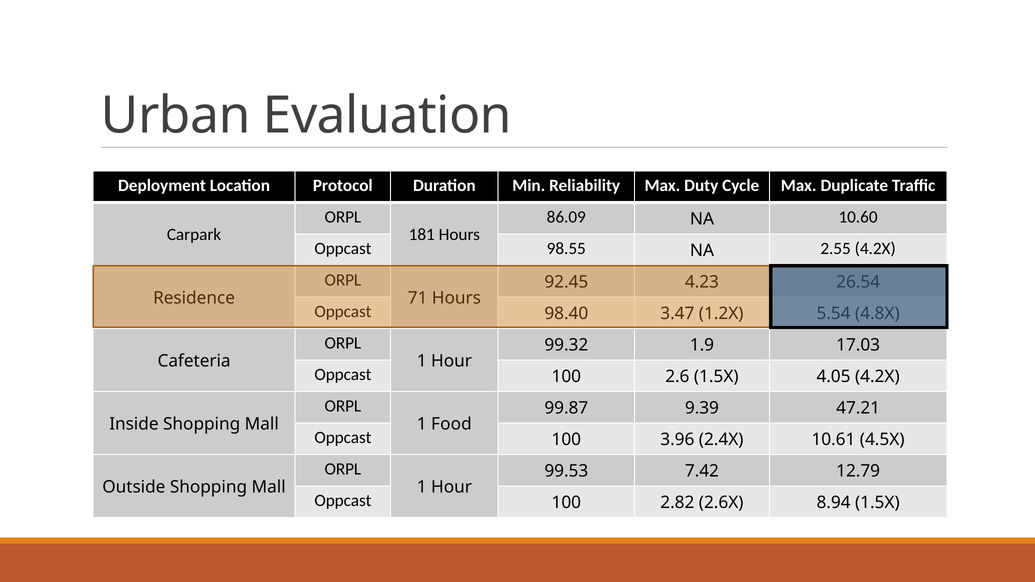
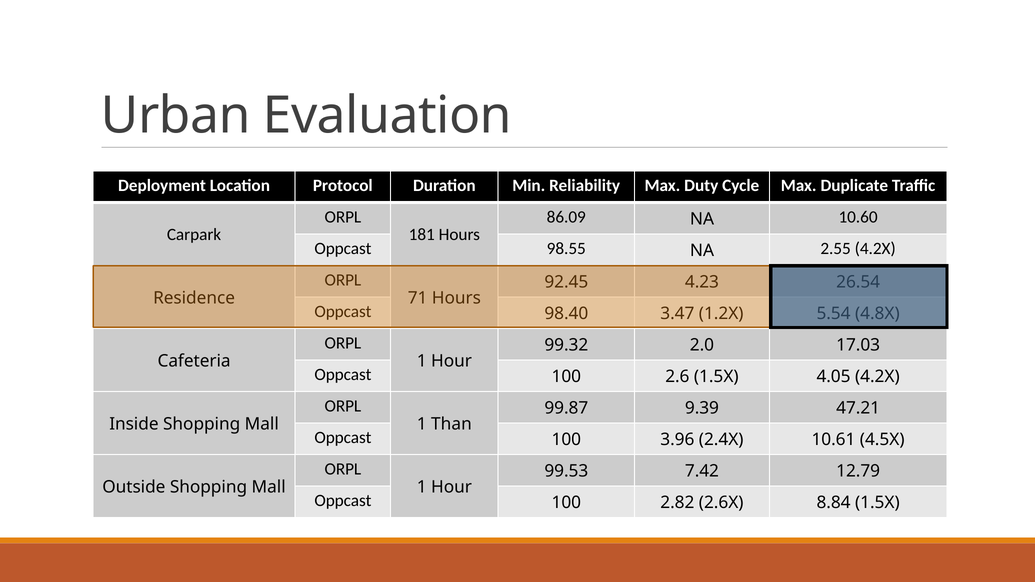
1.9: 1.9 -> 2.0
Food: Food -> Than
8.94: 8.94 -> 8.84
